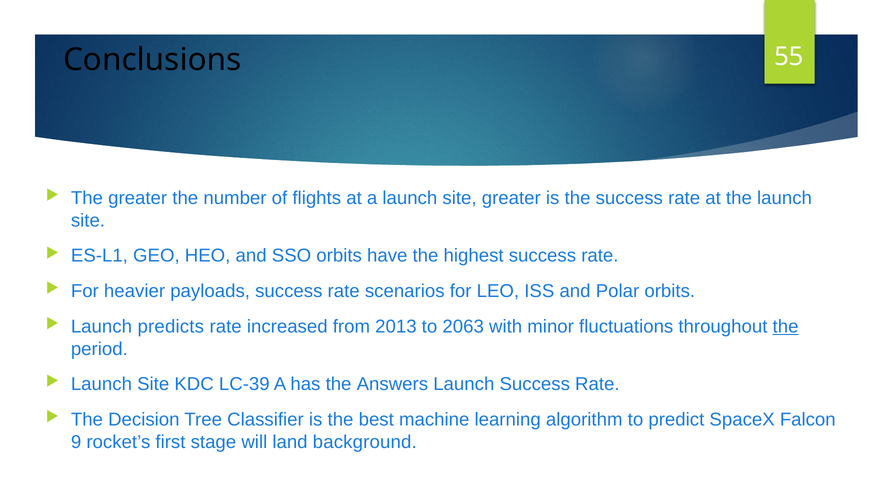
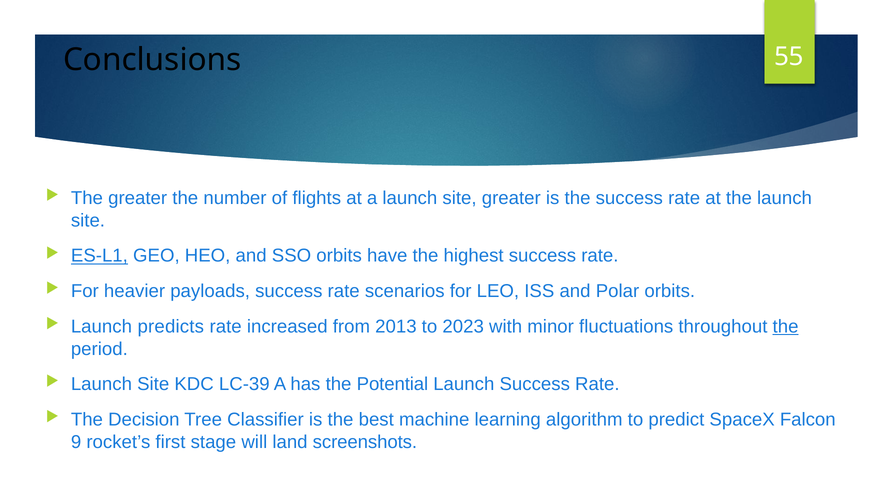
ES-L1 underline: none -> present
2063: 2063 -> 2023
Answers: Answers -> Potential
background: background -> screenshots
